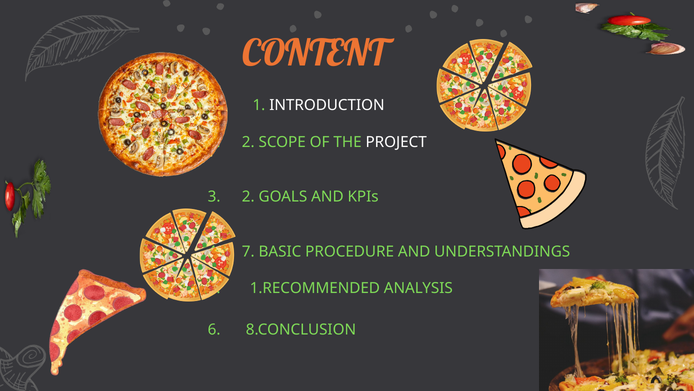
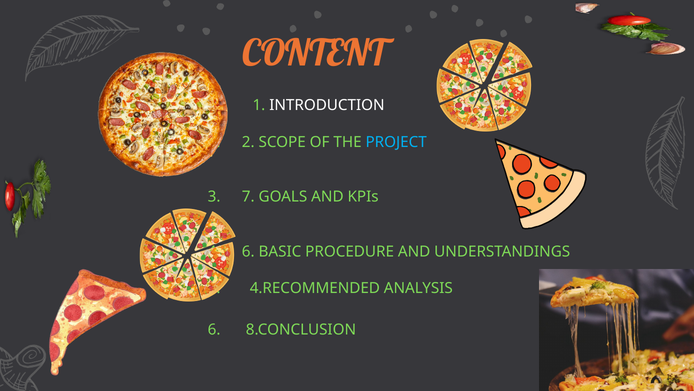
PROJECT colour: white -> light blue
2 at (248, 197): 2 -> 7
7 at (248, 251): 7 -> 6
1.RECOMMENDED: 1.RECOMMENDED -> 4.RECOMMENDED
